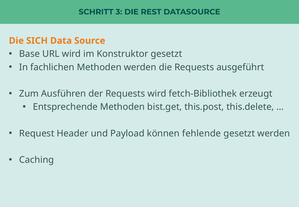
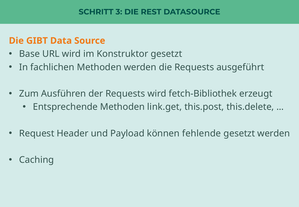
SICH: SICH -> GIBT
bist.get: bist.get -> link.get
